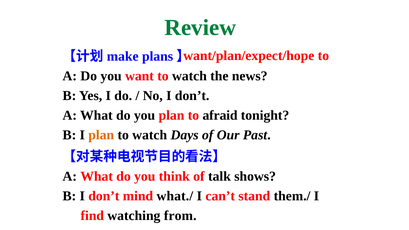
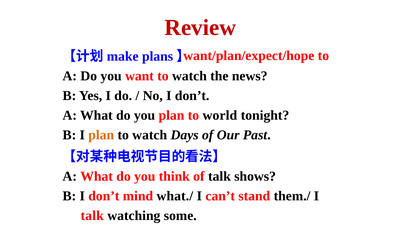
Review colour: green -> red
afraid: afraid -> world
find at (92, 216): find -> talk
from: from -> some
